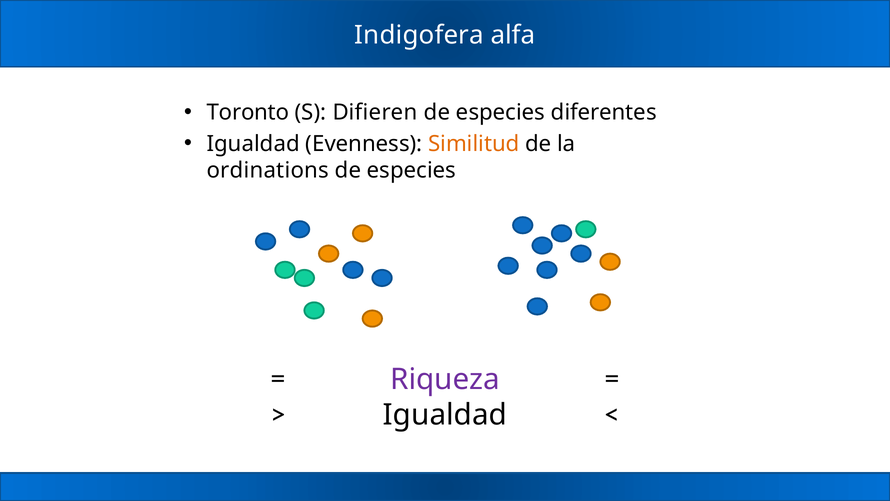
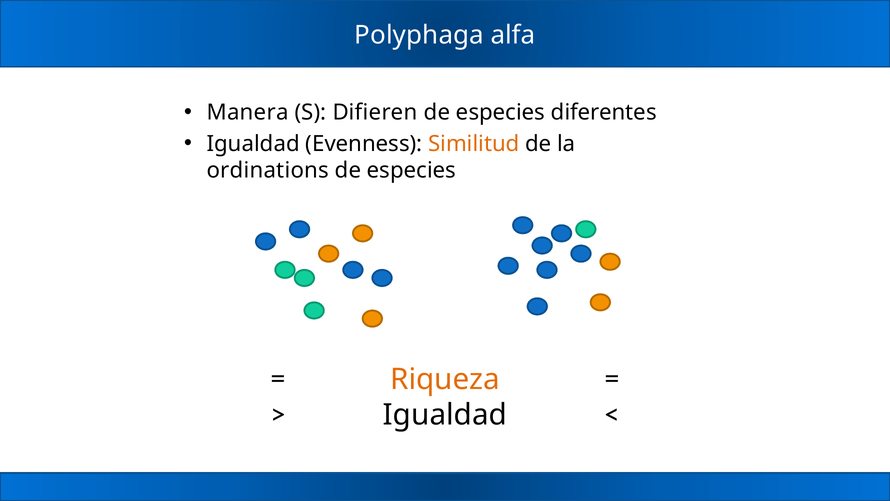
Indigofera: Indigofera -> Polyphaga
Toronto: Toronto -> Manera
Riqueza colour: purple -> orange
